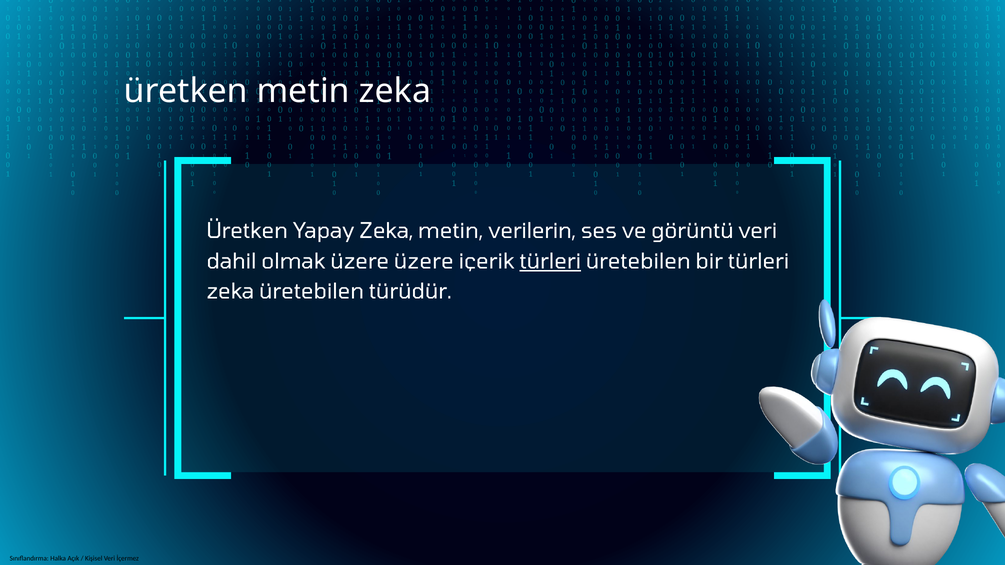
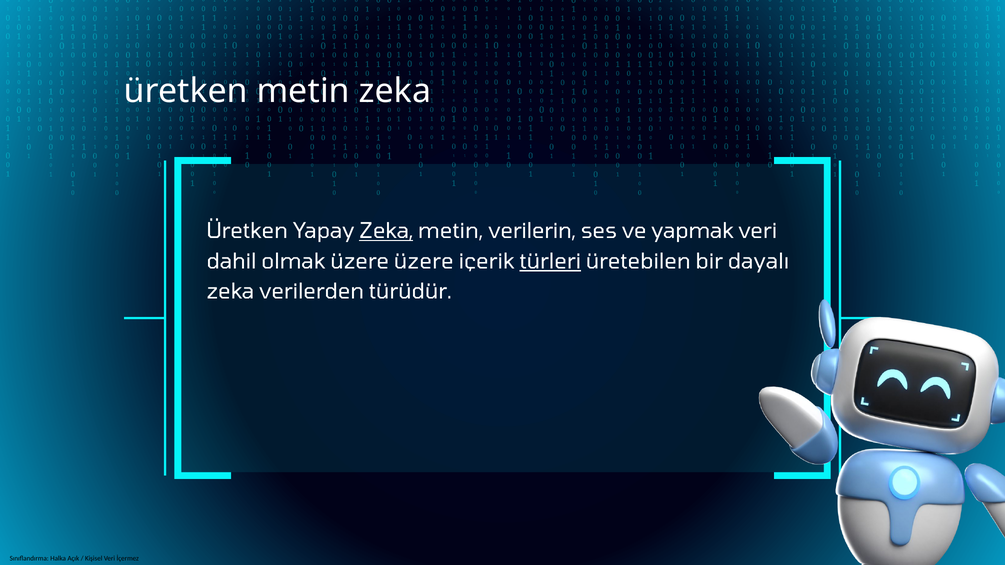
Zeka at (386, 231) underline: none -> present
görüntü: görüntü -> yapmak
bir türleri: türleri -> dayalı
zeka üretebilen: üretebilen -> verilerden
